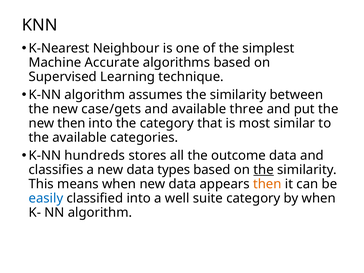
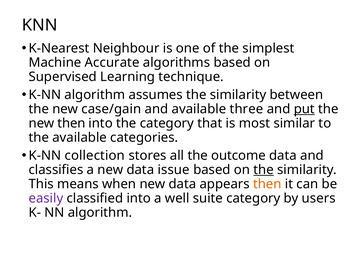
case/gets: case/gets -> case/gain
put underline: none -> present
hundreds: hundreds -> collection
types: types -> issue
easily colour: blue -> purple
by when: when -> users
